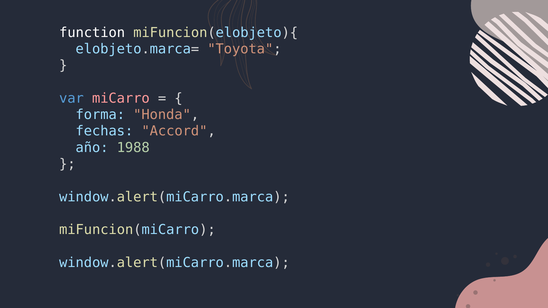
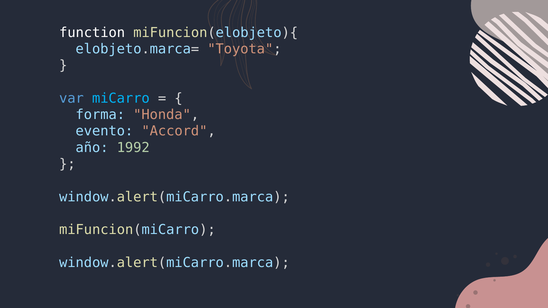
miCarro colour: pink -> light blue
fechas: fechas -> evento
1988: 1988 -> 1992
